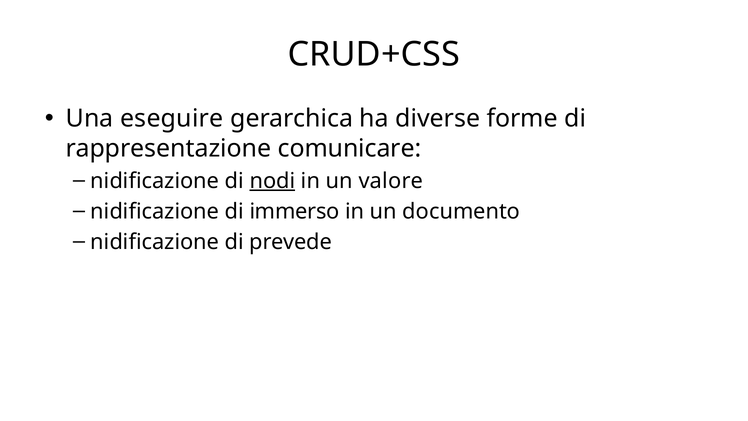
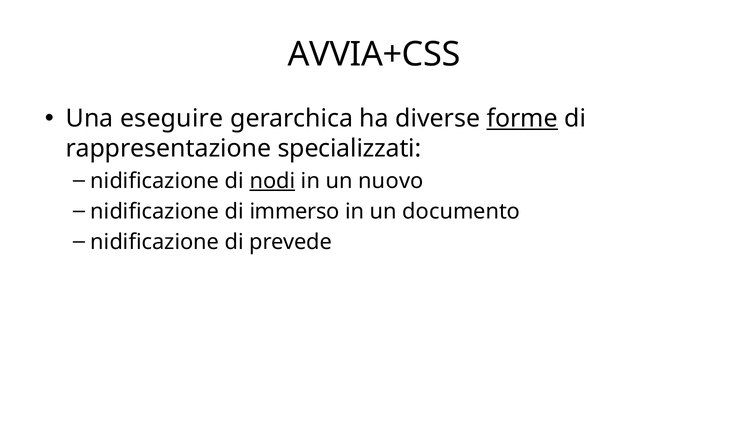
CRUD+CSS: CRUD+CSS -> AVVIA+CSS
forme underline: none -> present
comunicare: comunicare -> specializzati
valore: valore -> nuovo
